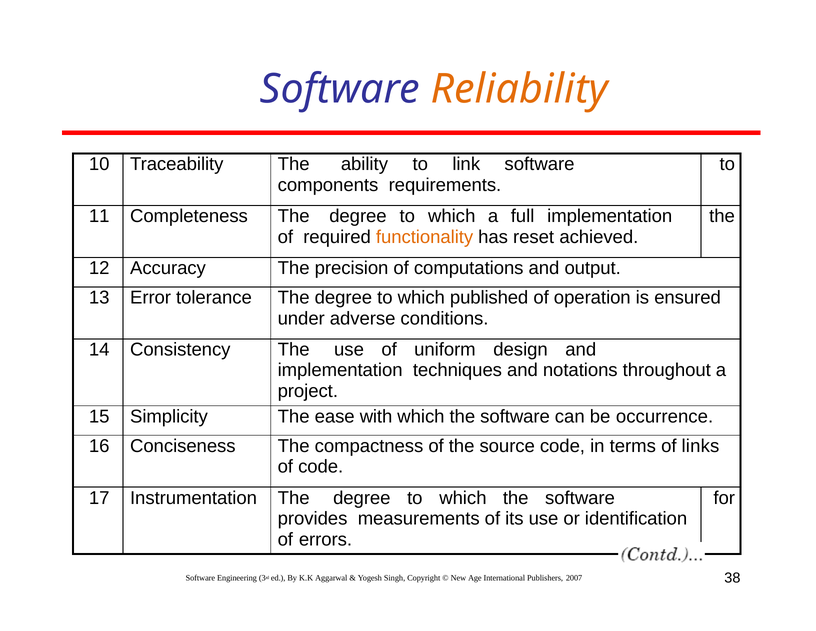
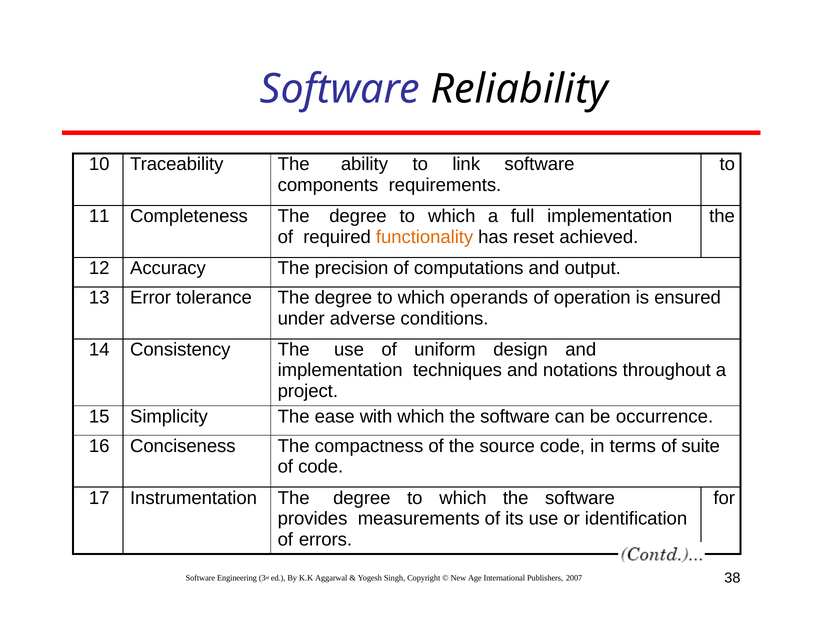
Reliability colour: orange -> black
published: published -> operands
links: links -> suite
